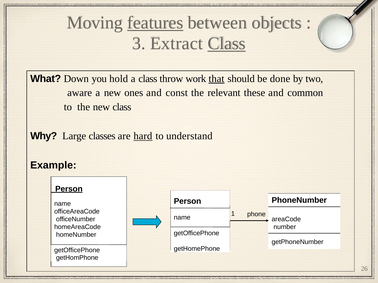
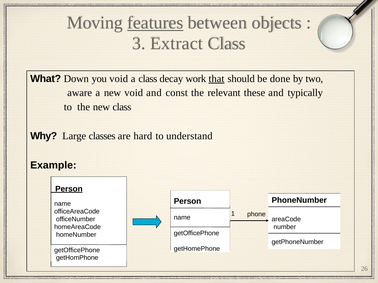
Class at (227, 44) underline: present -> none
you hold: hold -> void
throw: throw -> decay
new ones: ones -> void
common: common -> typically
hard underline: present -> none
